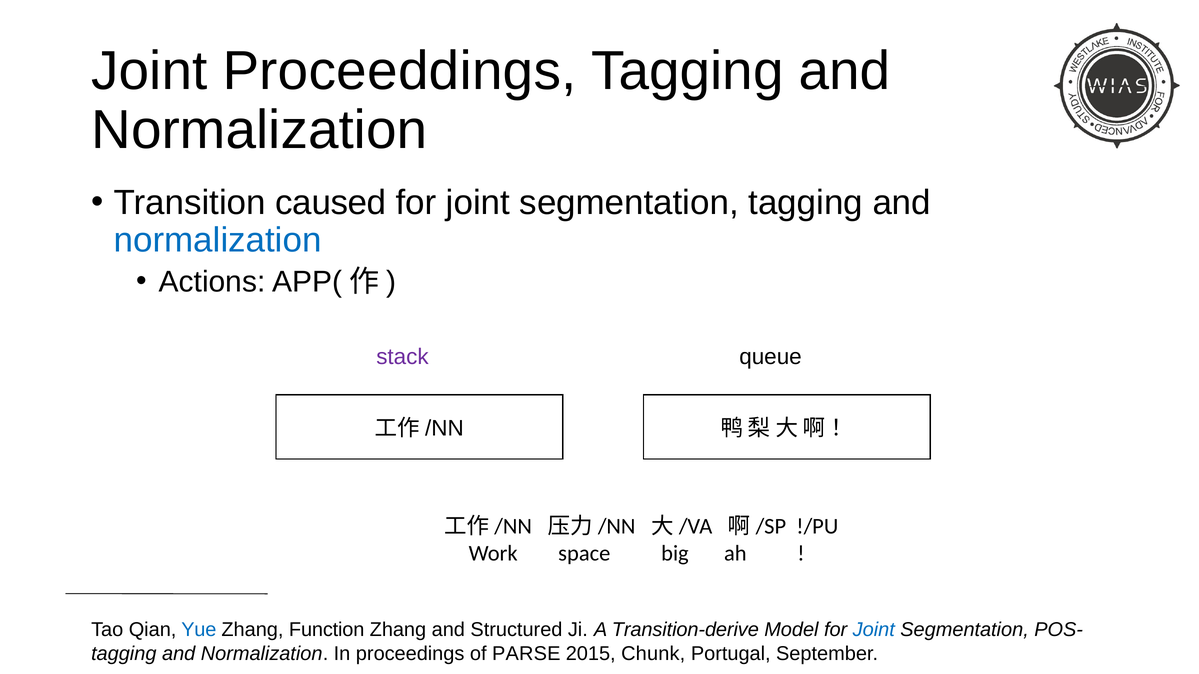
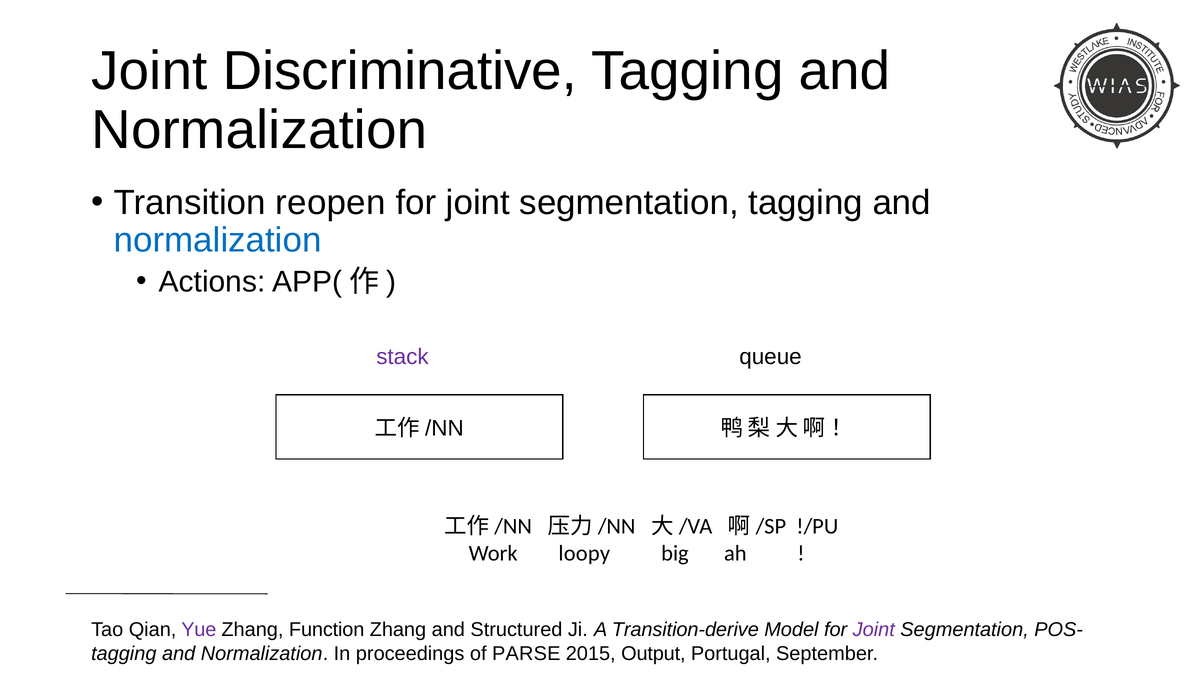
Proceeddings: Proceeddings -> Discriminative
caused: caused -> reopen
space: space -> loopy
Yue colour: blue -> purple
Joint at (874, 630) colour: blue -> purple
Chunk: Chunk -> Output
